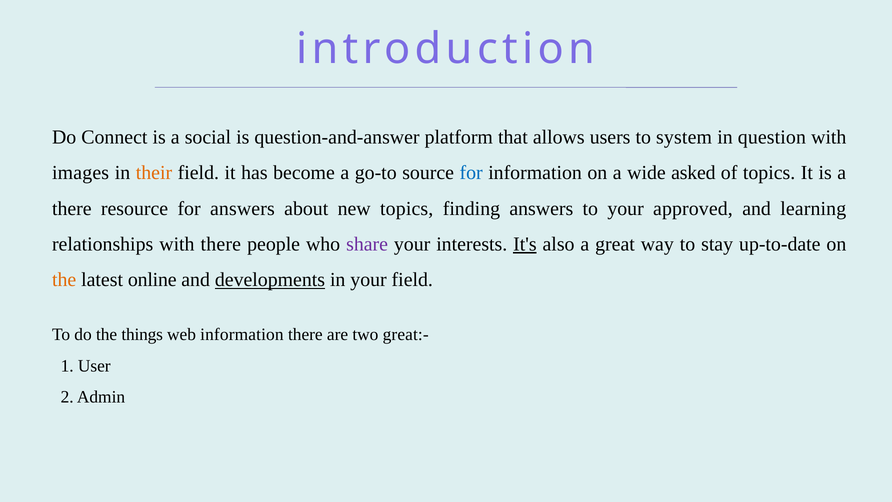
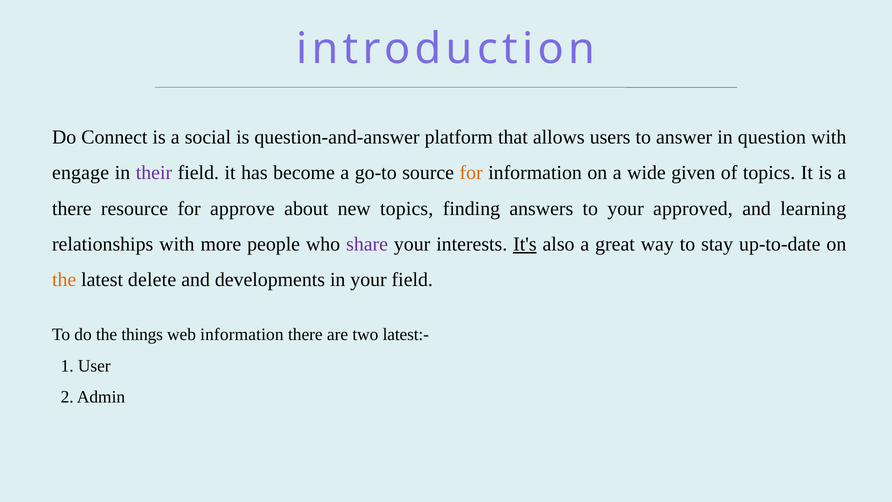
system: system -> answer
images: images -> engage
their colour: orange -> purple
for at (471, 173) colour: blue -> orange
asked: asked -> given
for answers: answers -> approve
with there: there -> more
online: online -> delete
developments underline: present -> none
great:-: great:- -> latest:-
